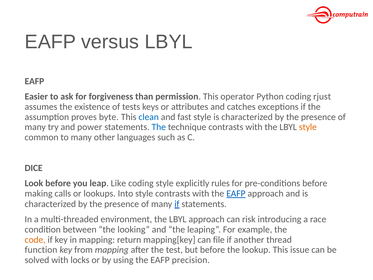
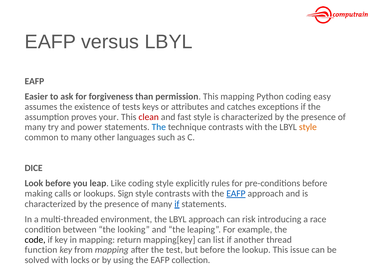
This operator: operator -> mapping
rjust: rjust -> easy
byte: byte -> your
clean colour: blue -> red
Into: Into -> Sign
code colour: orange -> black
file: file -> list
precision: precision -> collection
